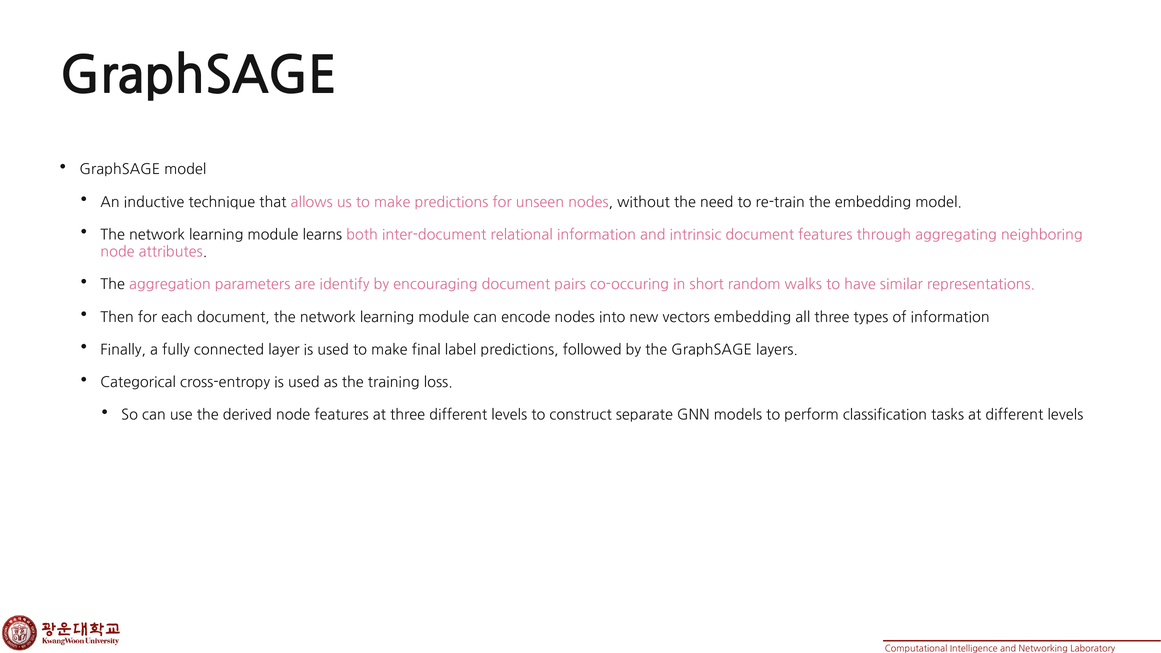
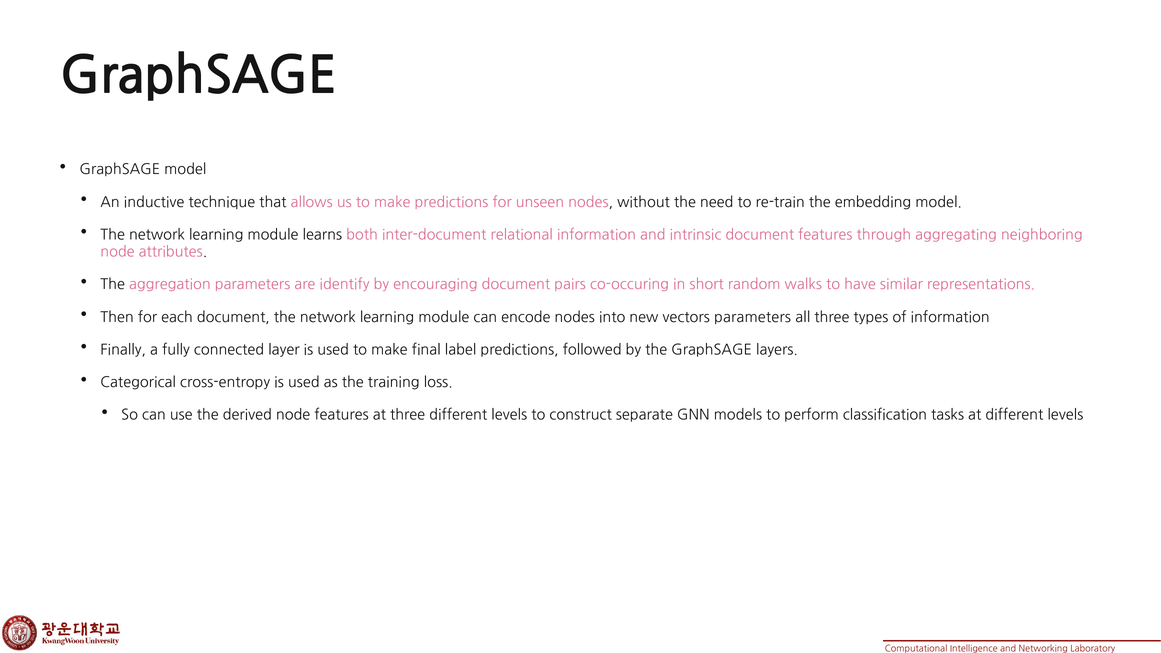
vectors embedding: embedding -> parameters
